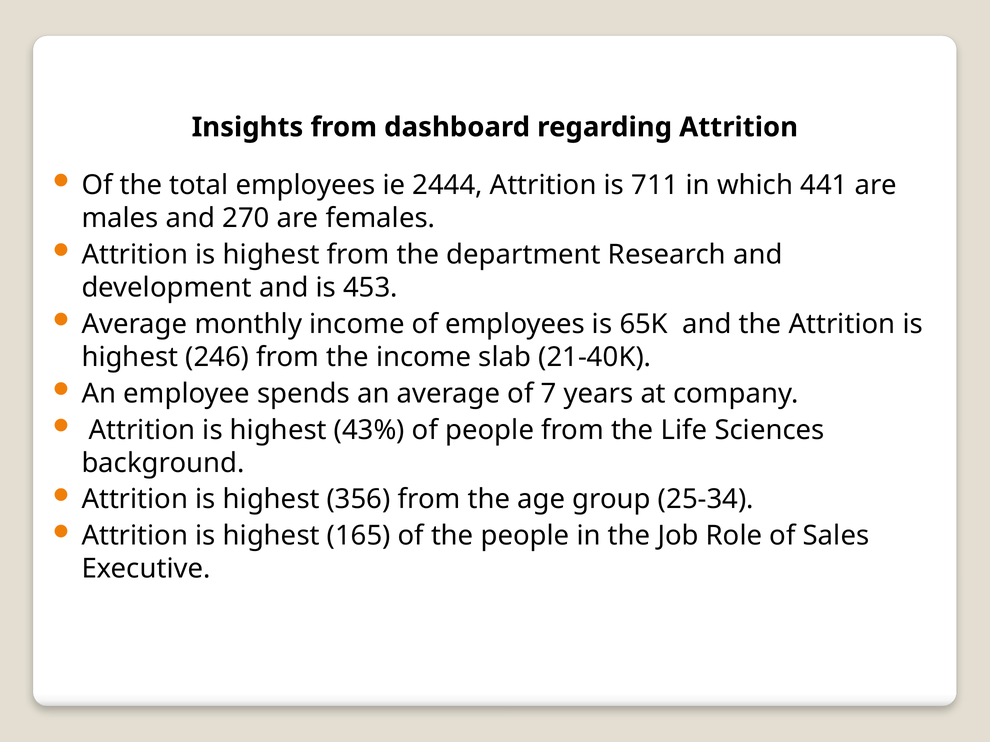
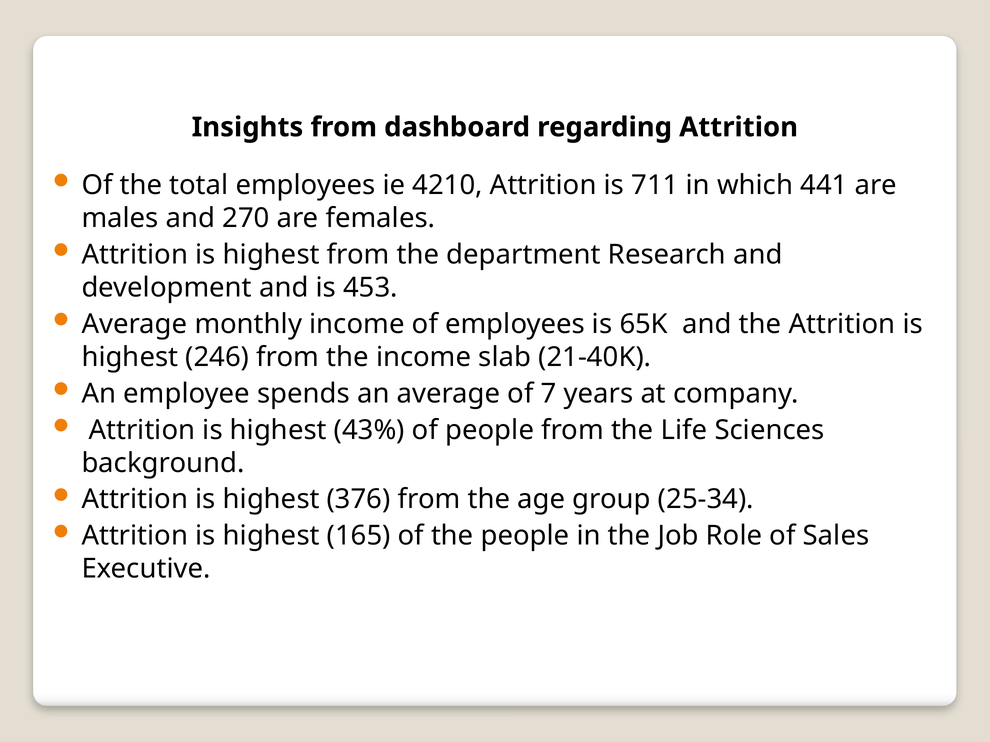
2444: 2444 -> 4210
356: 356 -> 376
